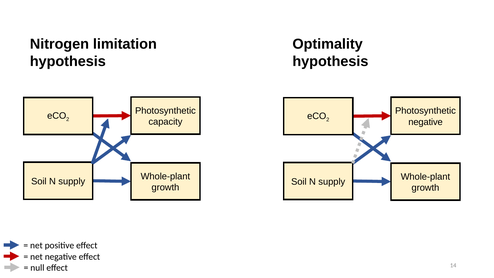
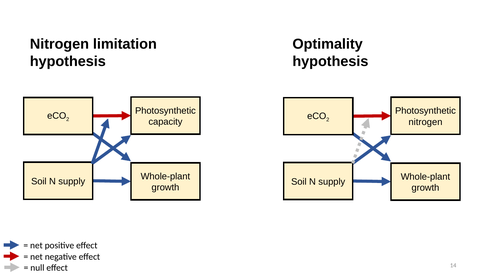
negative at (426, 122): negative -> nitrogen
